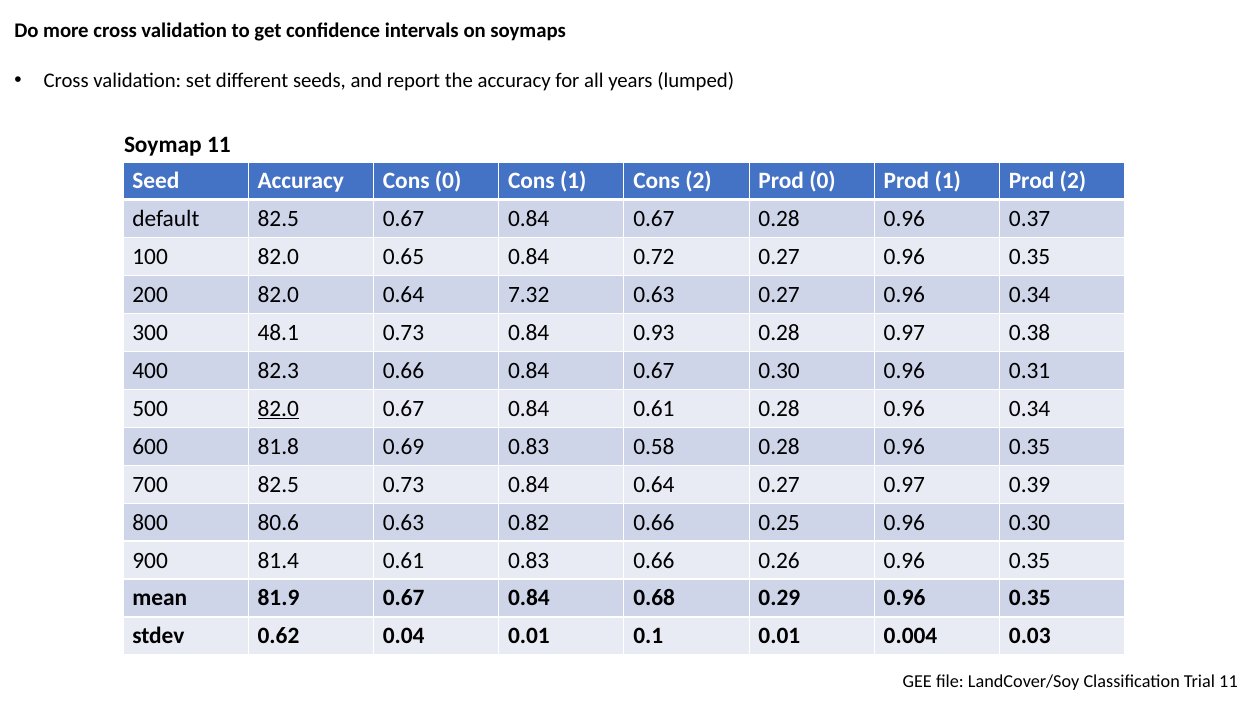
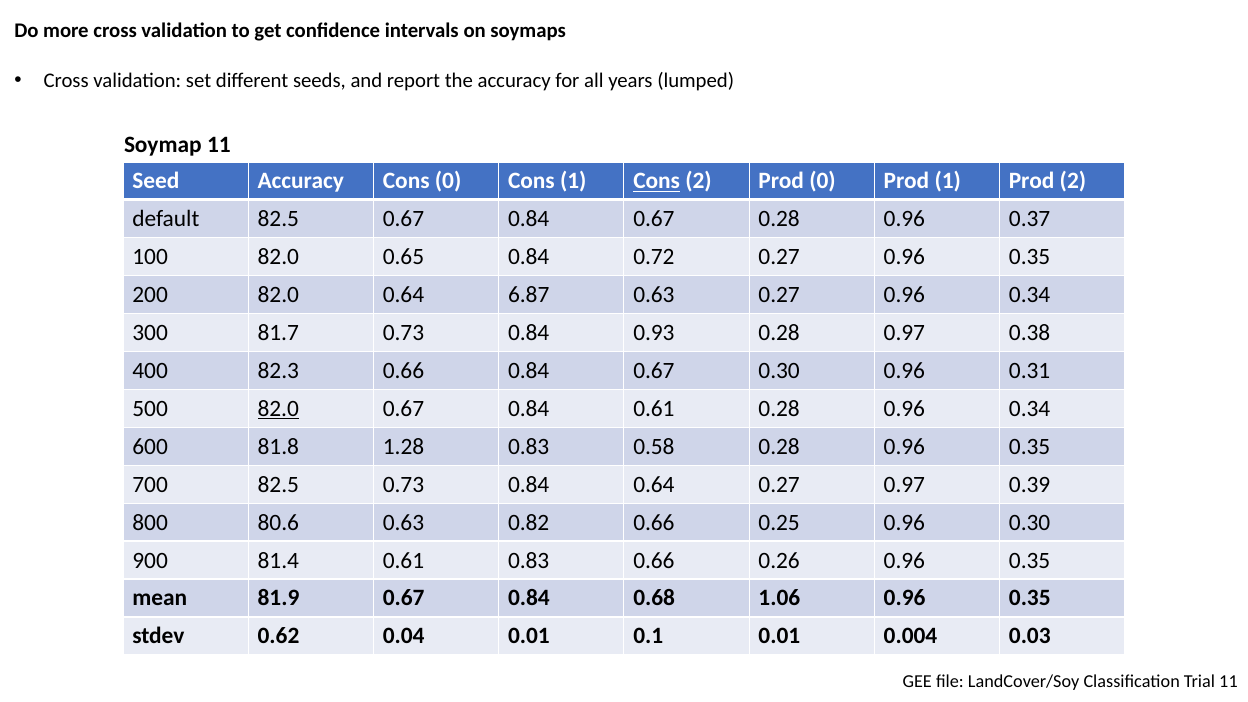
Cons at (657, 181) underline: none -> present
7.32: 7.32 -> 6.87
48.1: 48.1 -> 81.7
0.69: 0.69 -> 1.28
0.29: 0.29 -> 1.06
